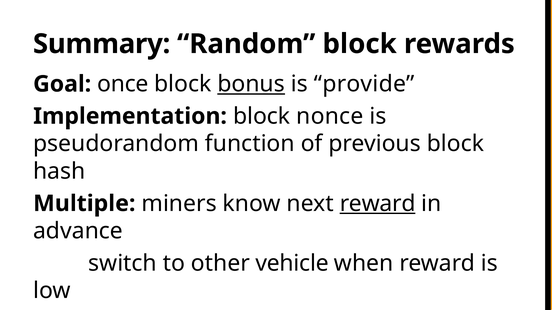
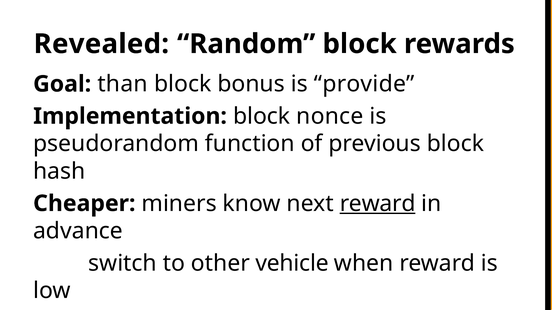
Summary: Summary -> Revealed
once: once -> than
bonus underline: present -> none
Multiple: Multiple -> Cheaper
